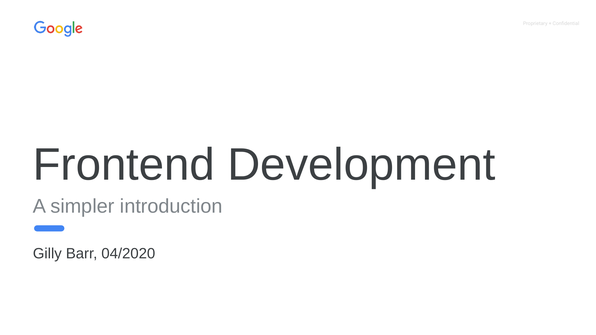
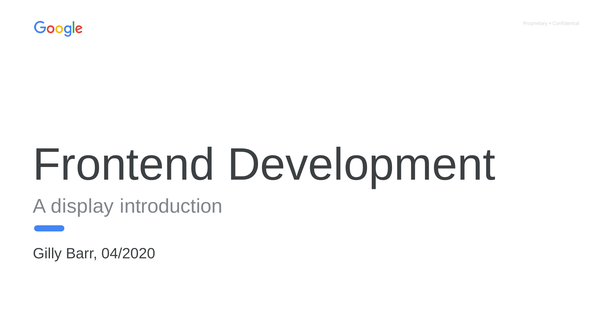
simpler: simpler -> display
